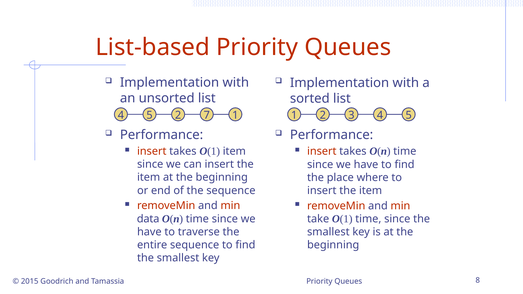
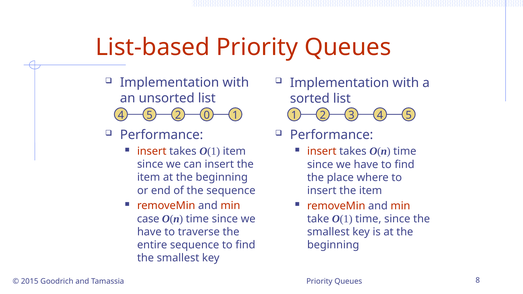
7: 7 -> 0
data: data -> case
